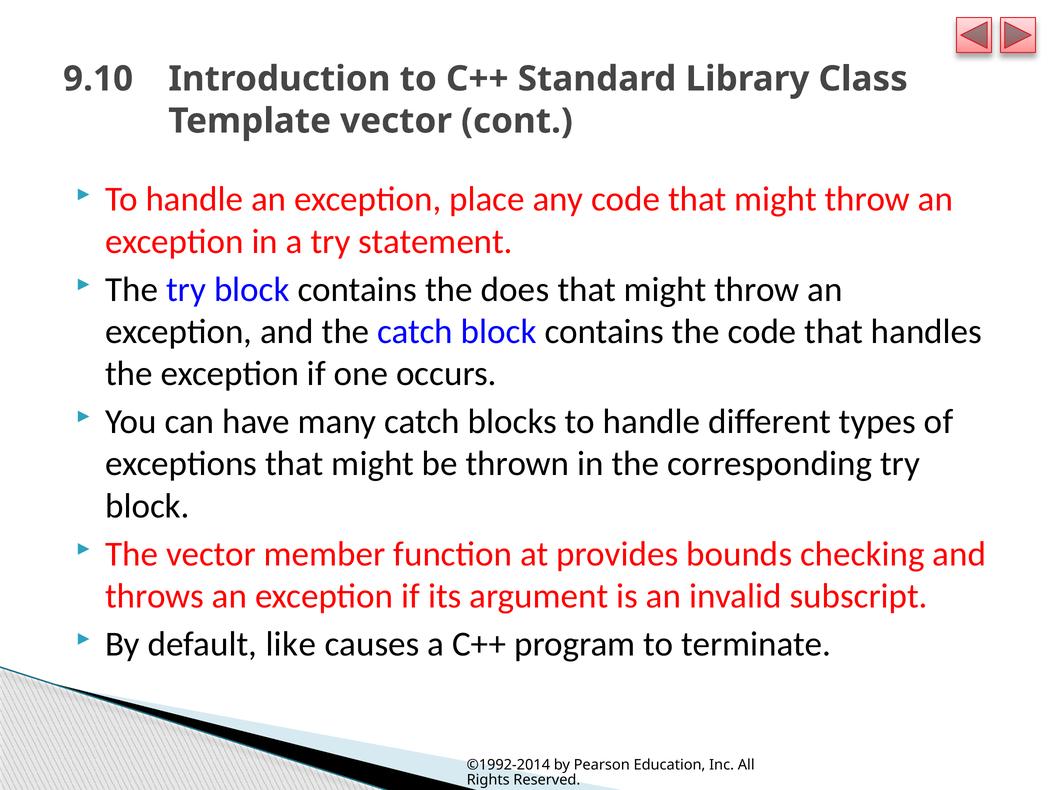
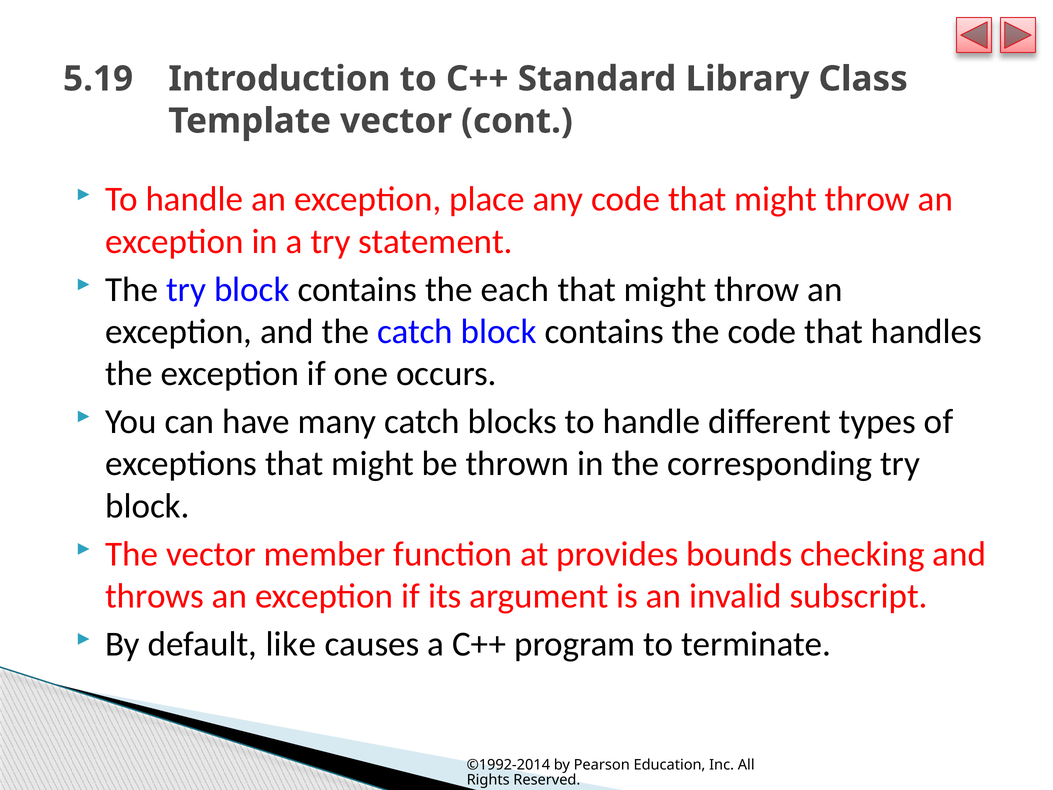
9.10: 9.10 -> 5.19
does: does -> each
